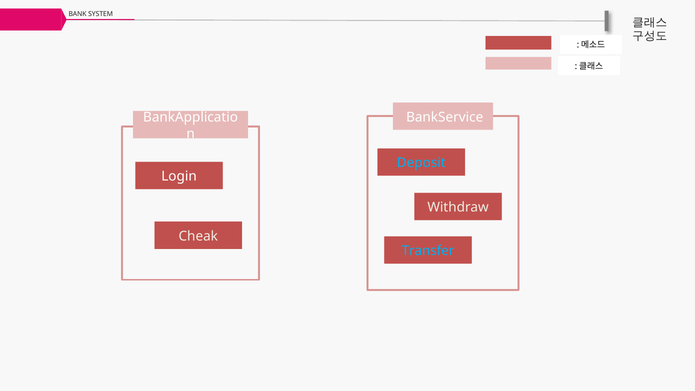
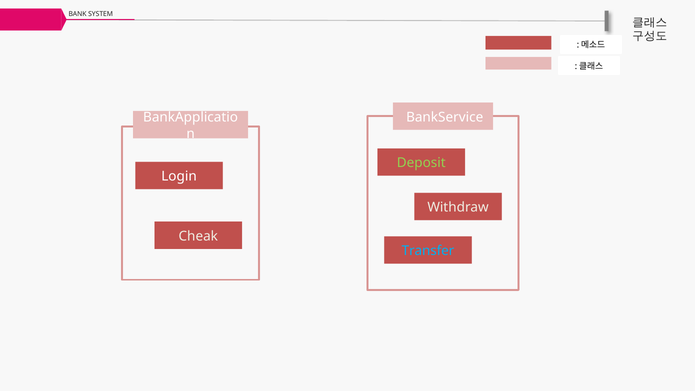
Deposit colour: light blue -> light green
